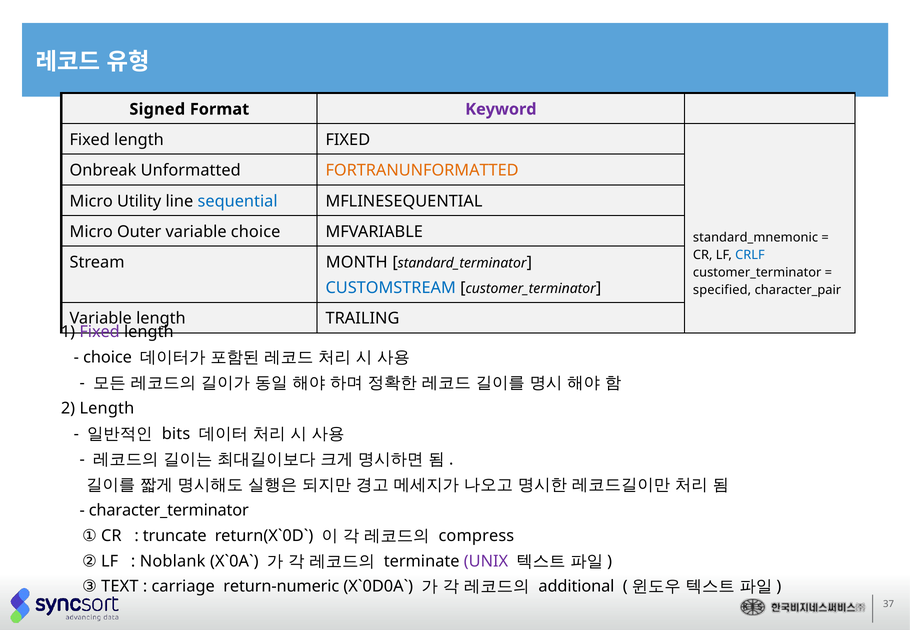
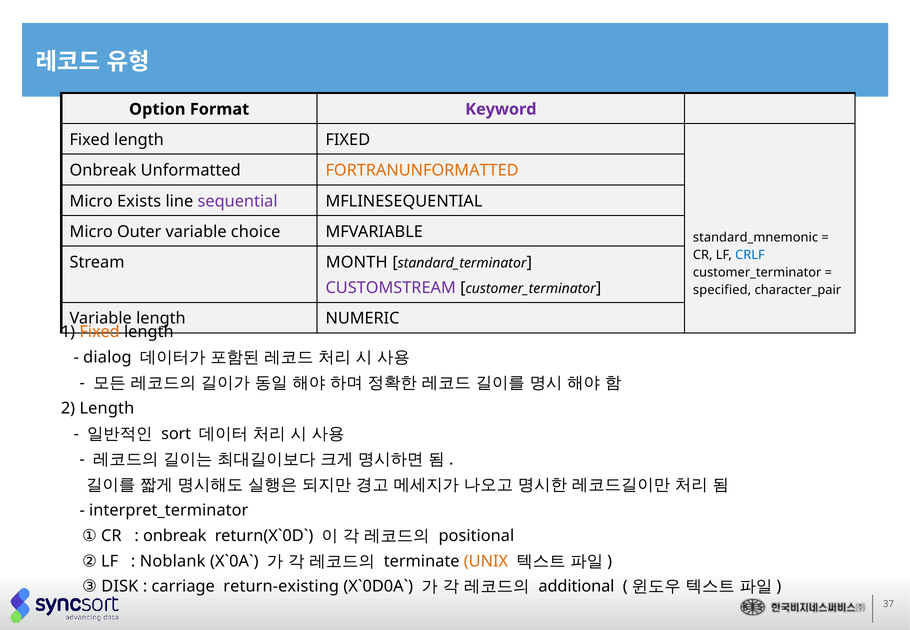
Signed: Signed -> Option
Utility: Utility -> Exists
sequential colour: blue -> purple
CUSTOMSTREAM colour: blue -> purple
TRAILING: TRAILING -> NUMERIC
Fixed at (100, 332) colour: purple -> orange
choice at (108, 357): choice -> dialog
bits: bits -> sort
character_terminator: character_terminator -> interpret_terminator
compress: compress -> positional
truncate at (175, 536): truncate -> onbreak
UNIX colour: purple -> orange
TEXT: TEXT -> DISK
return-numeric: return-numeric -> return-existing
